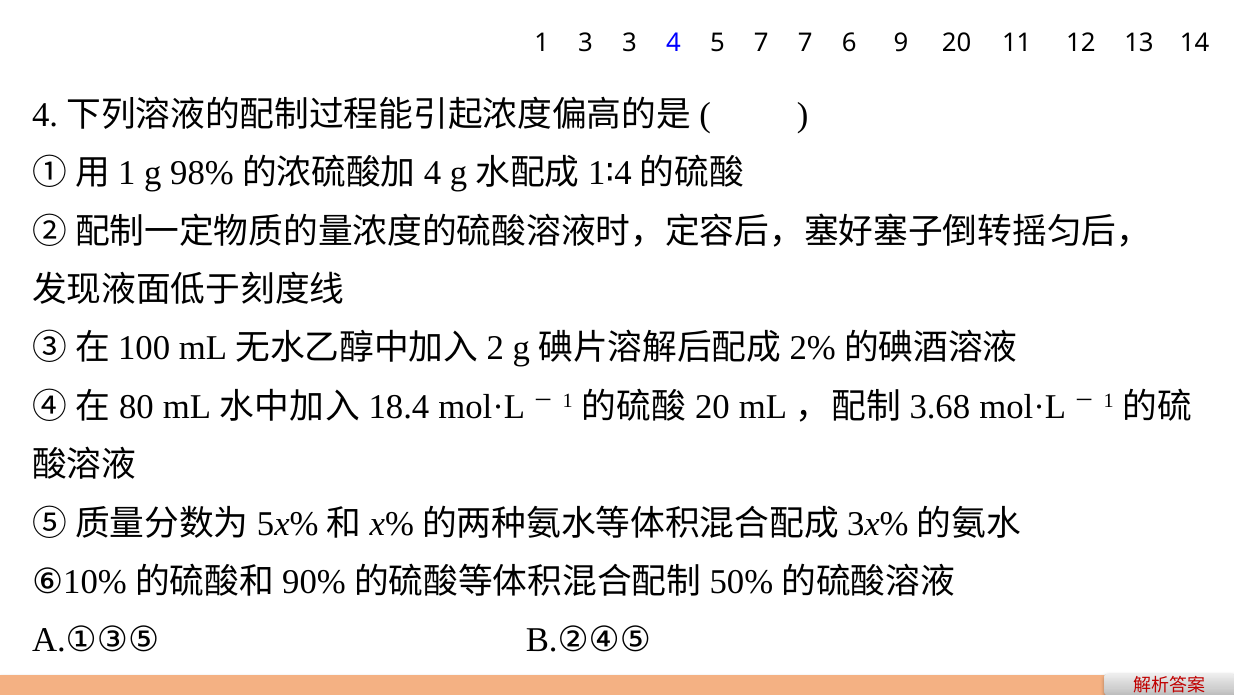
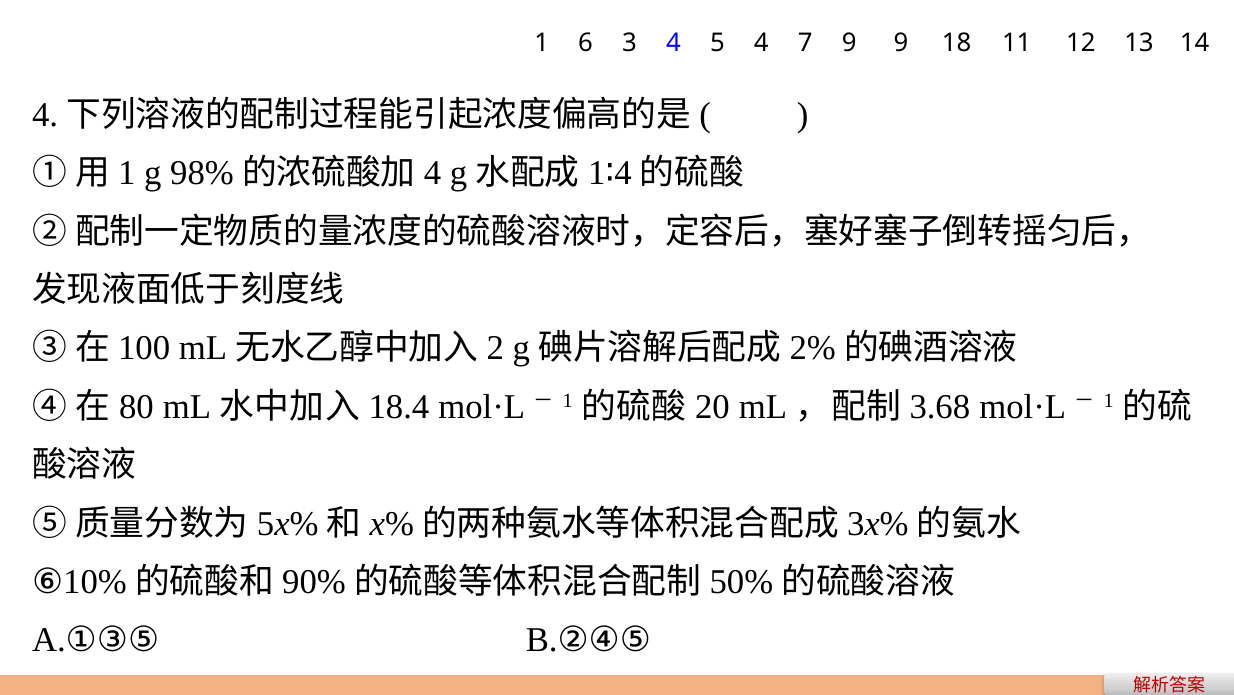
1 3: 3 -> 6
5 7: 7 -> 4
7 6: 6 -> 9
9 20: 20 -> 18
